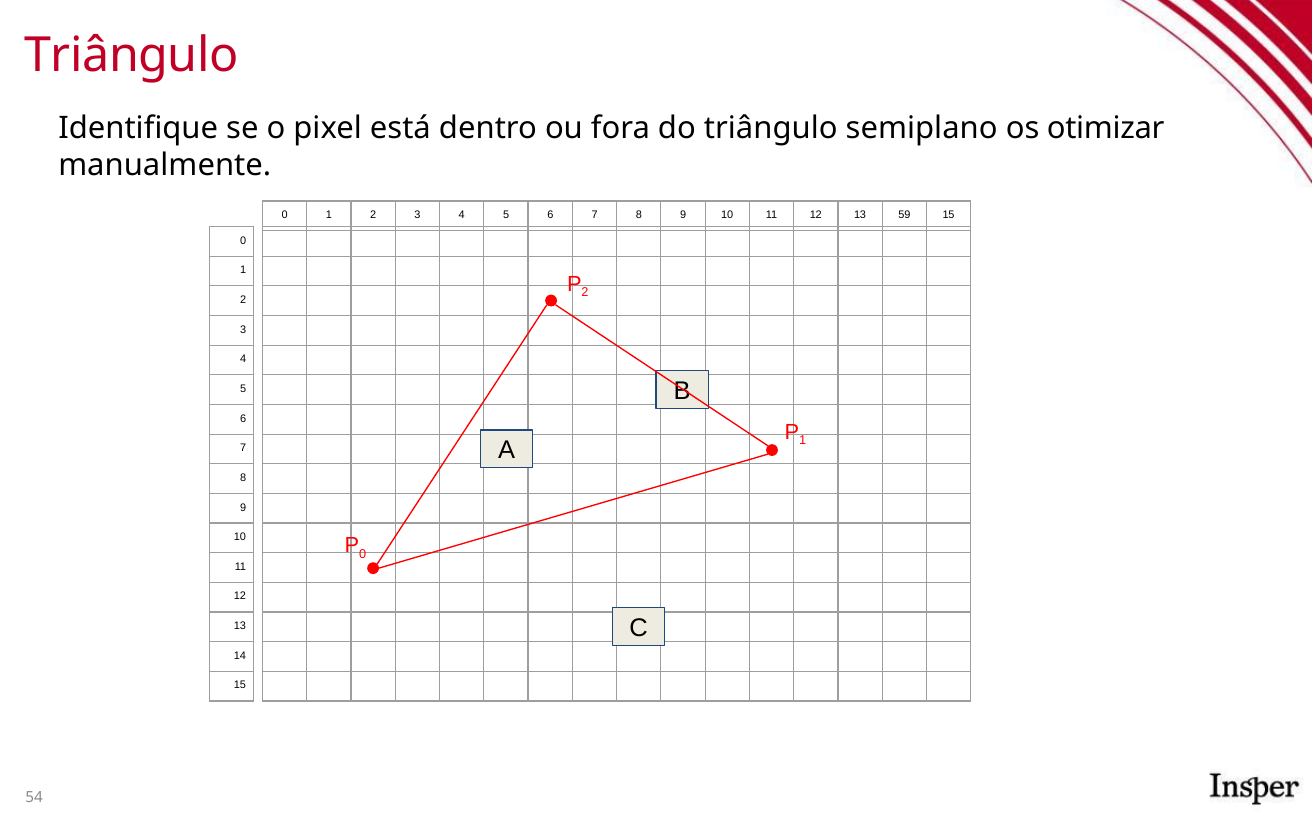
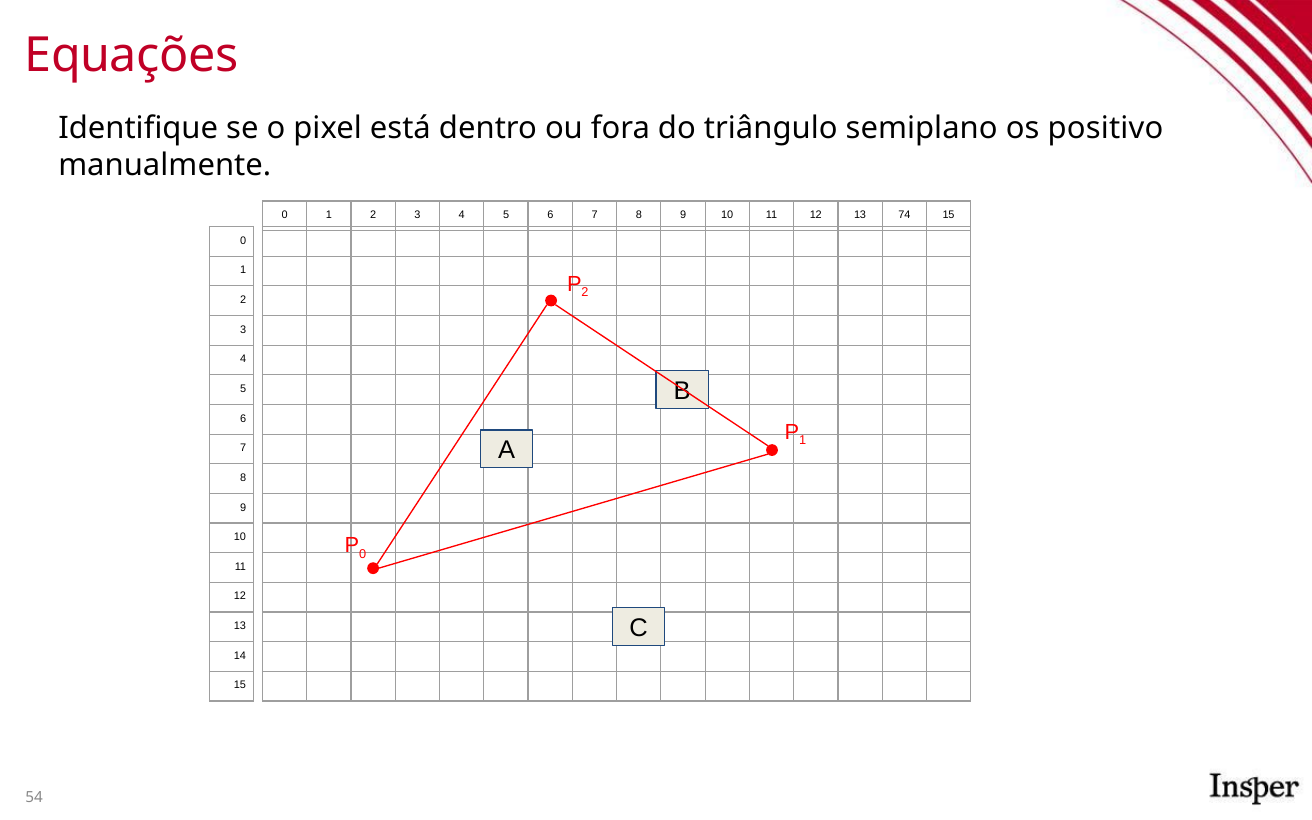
Triângulo at (132, 55): Triângulo -> Equações
otimizar: otimizar -> positivo
59: 59 -> 74
